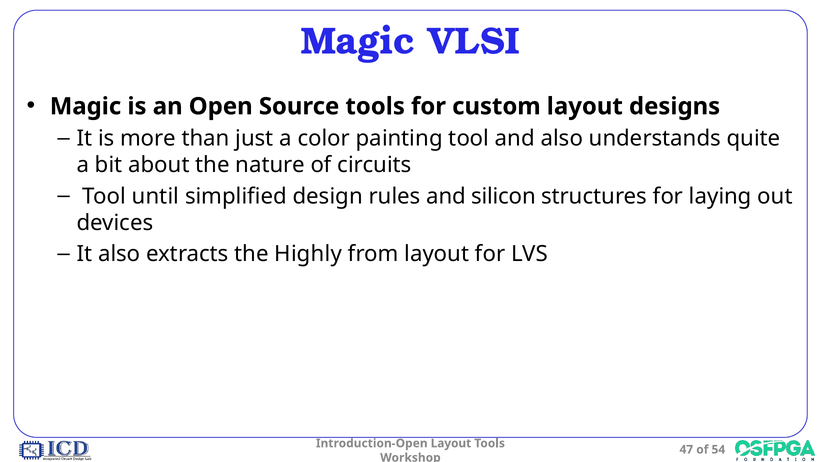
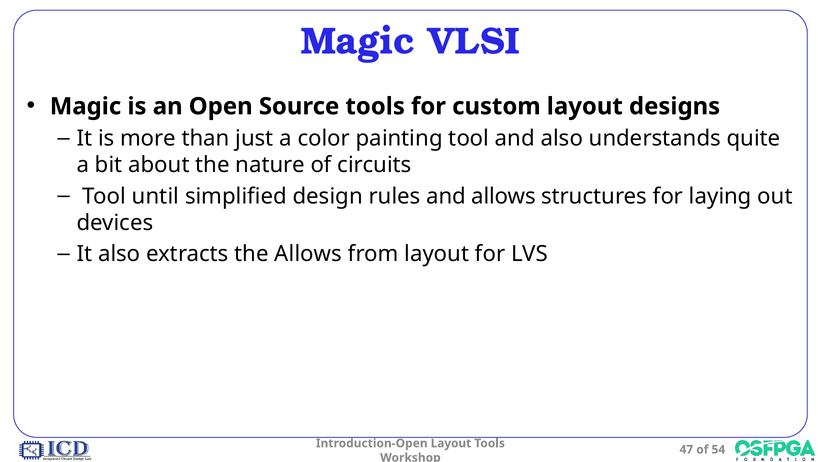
and silicon: silicon -> allows
the Highly: Highly -> Allows
